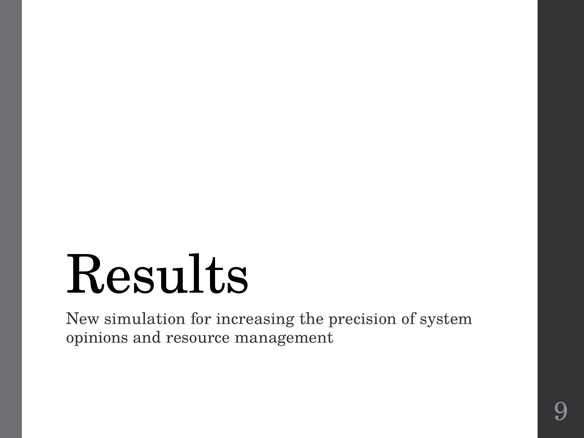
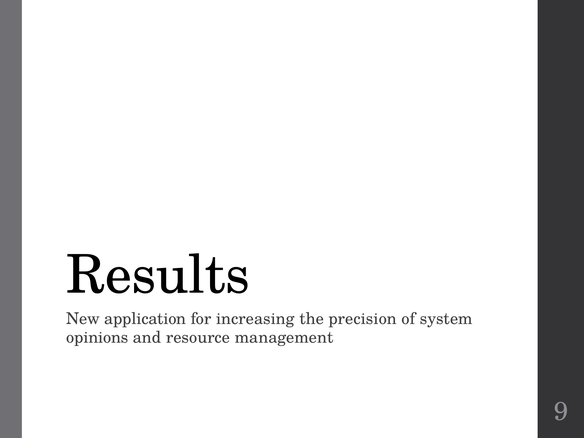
simulation: simulation -> application
